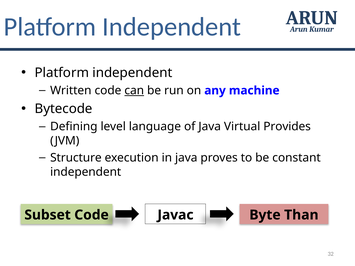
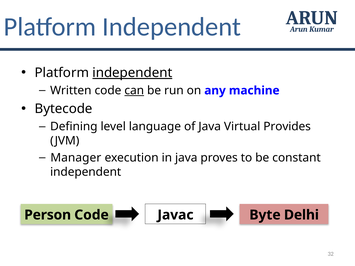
independent at (132, 73) underline: none -> present
Structure: Structure -> Manager
Subset: Subset -> Person
Than: Than -> Delhi
